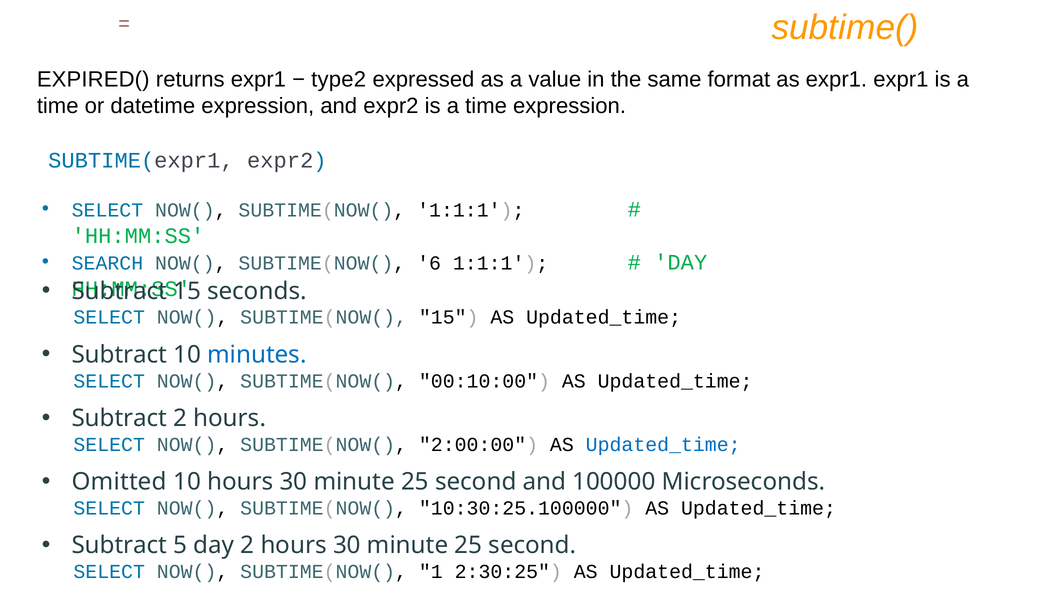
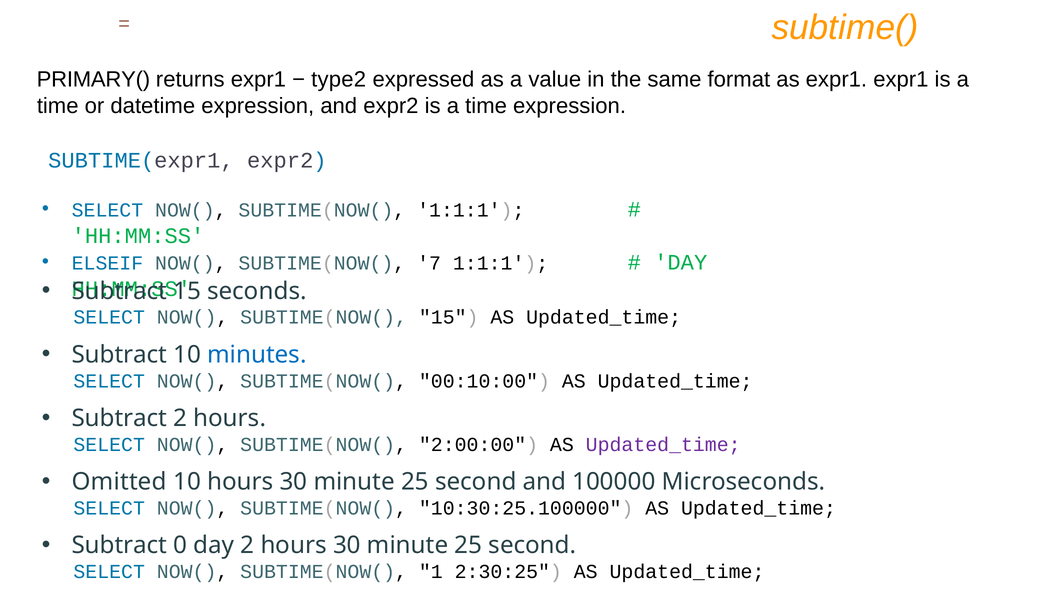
EXPIRED(: EXPIRED( -> PRIMARY(
SEARCH: SEARCH -> ELSEIF
6: 6 -> 7
Updated_time at (663, 444) colour: blue -> purple
5: 5 -> 0
